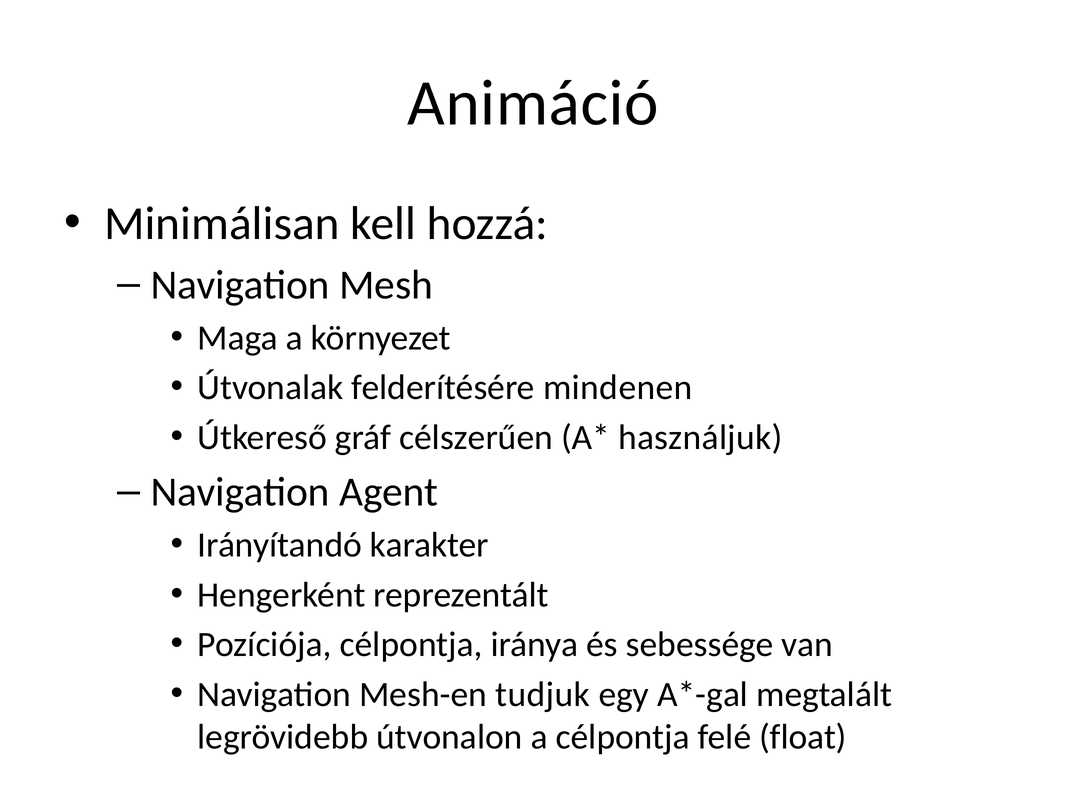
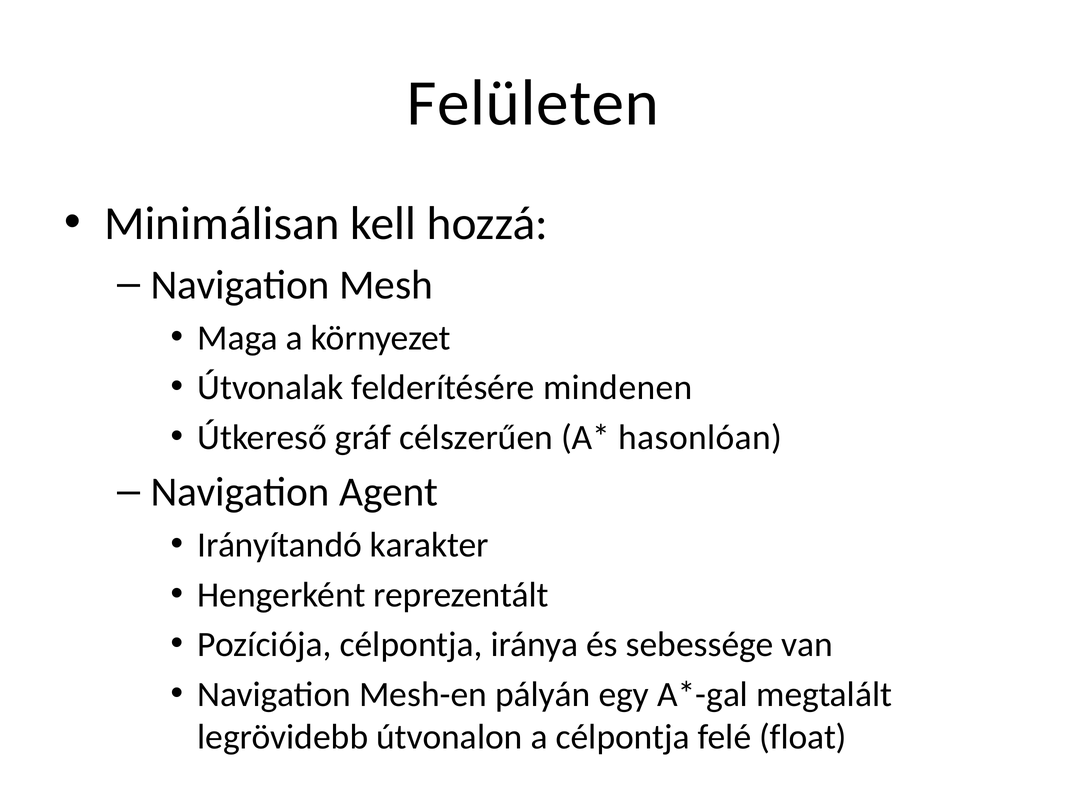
Animáció: Animáció -> Felületen
használjuk: használjuk -> hasonlóan
tudjuk: tudjuk -> pályán
